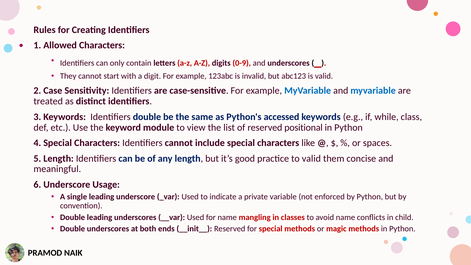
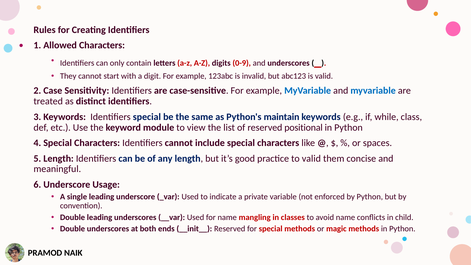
Identifiers double: double -> special
accessed: accessed -> maintain
